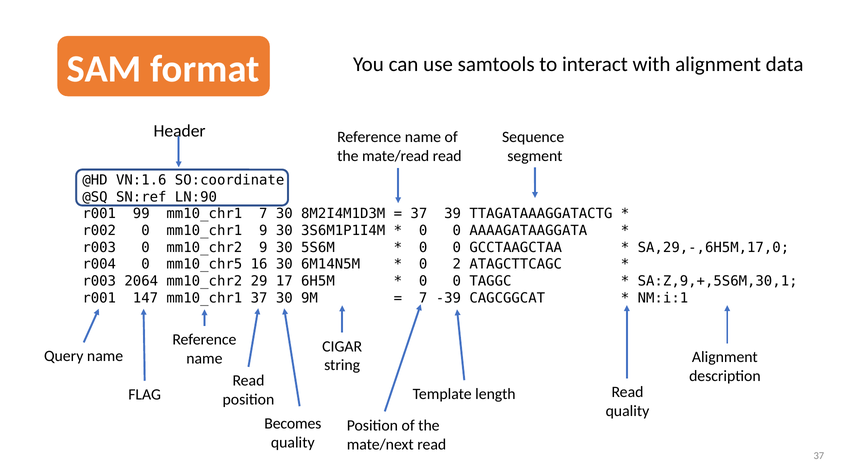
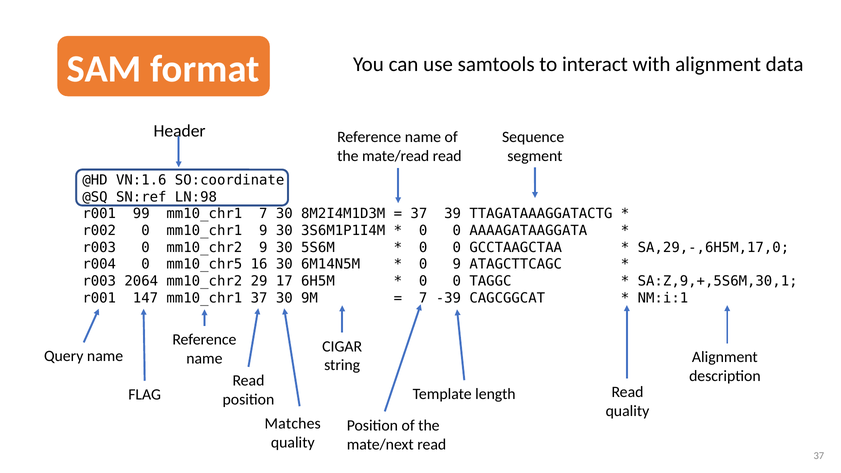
LN:90: LN:90 -> LN:98
0 2: 2 -> 9
Becomes: Becomes -> Matches
